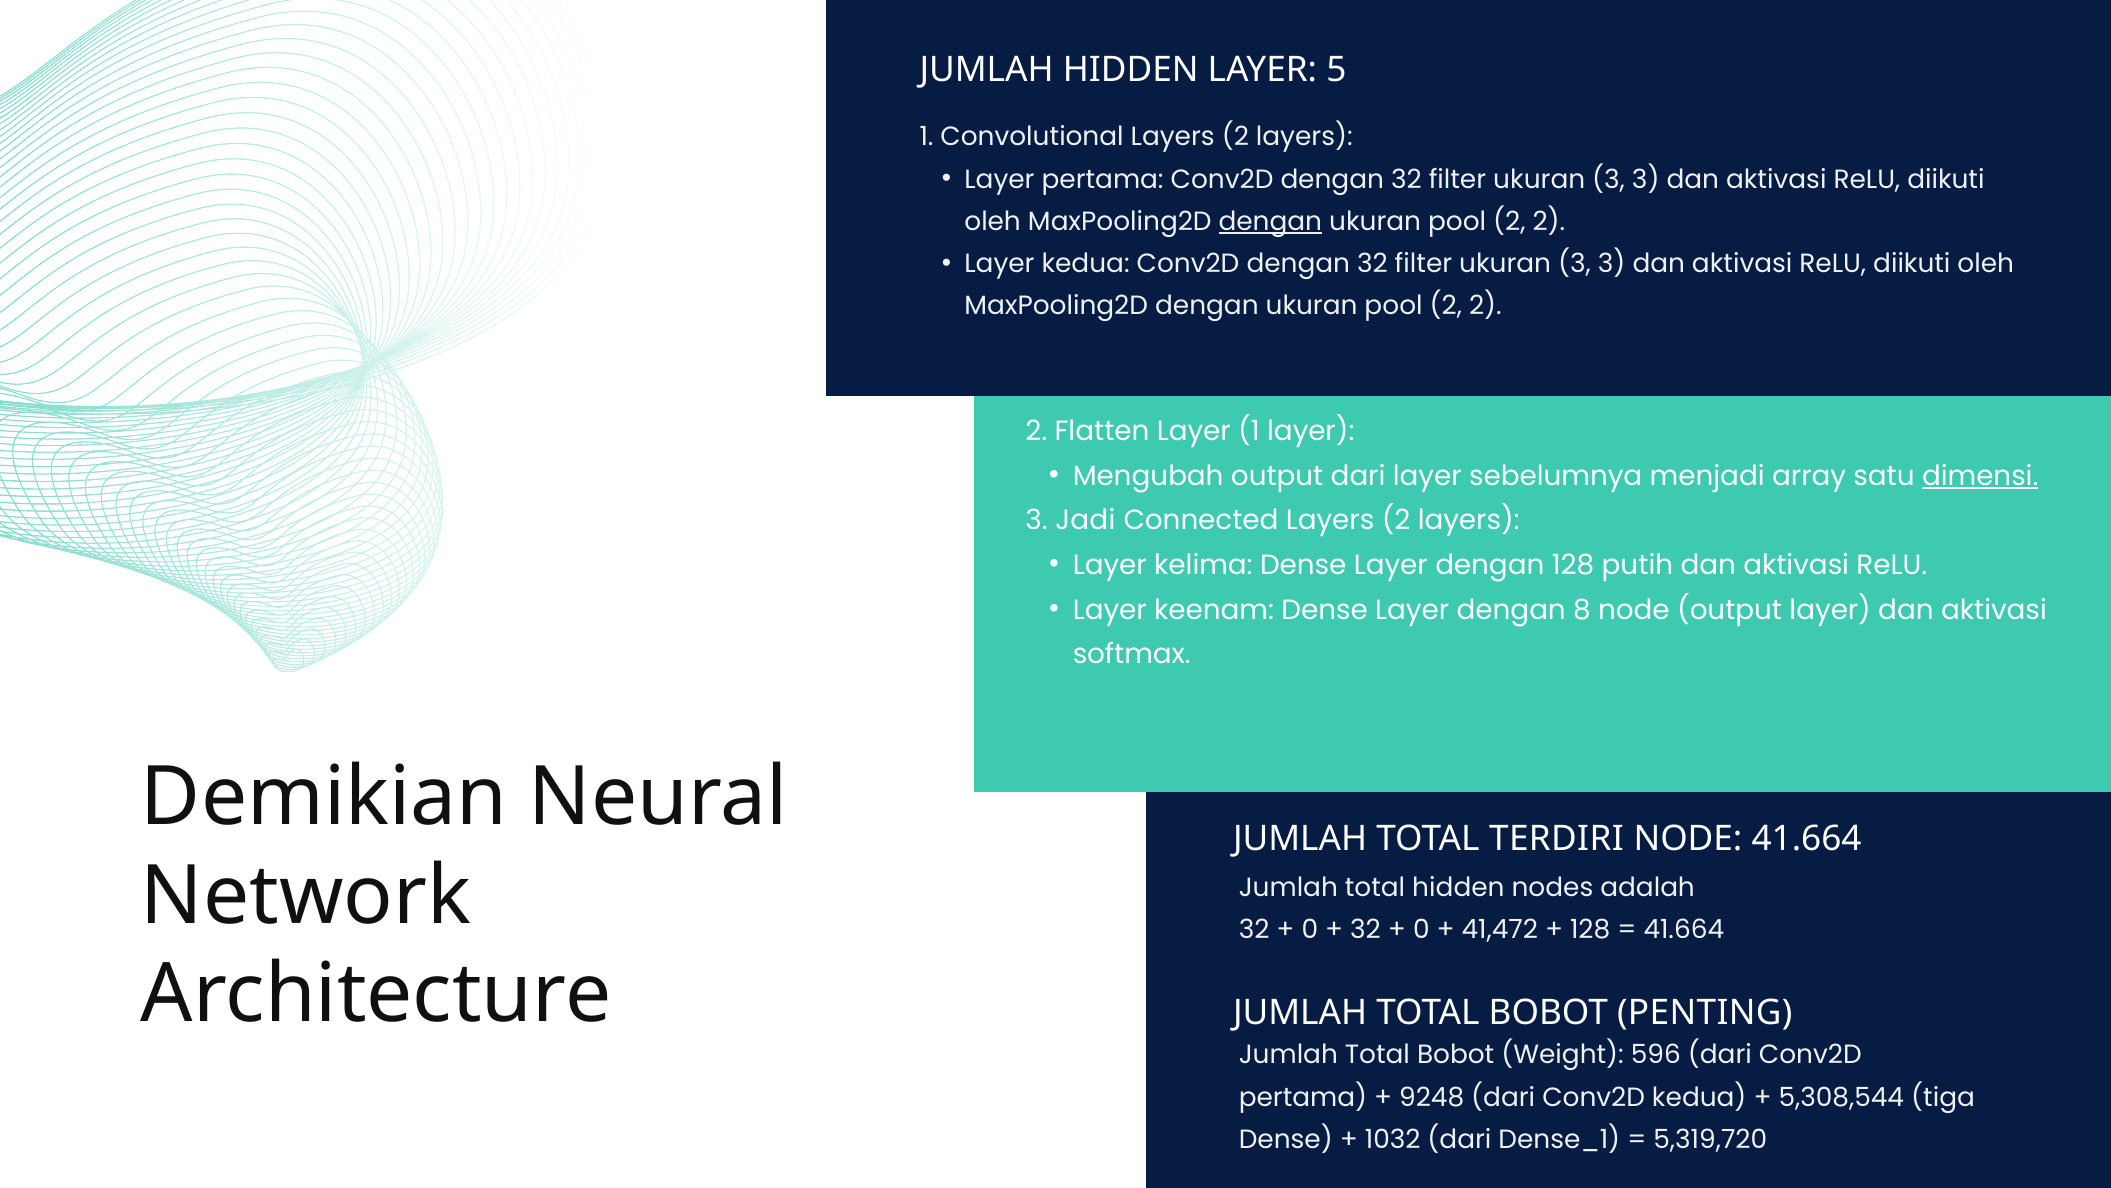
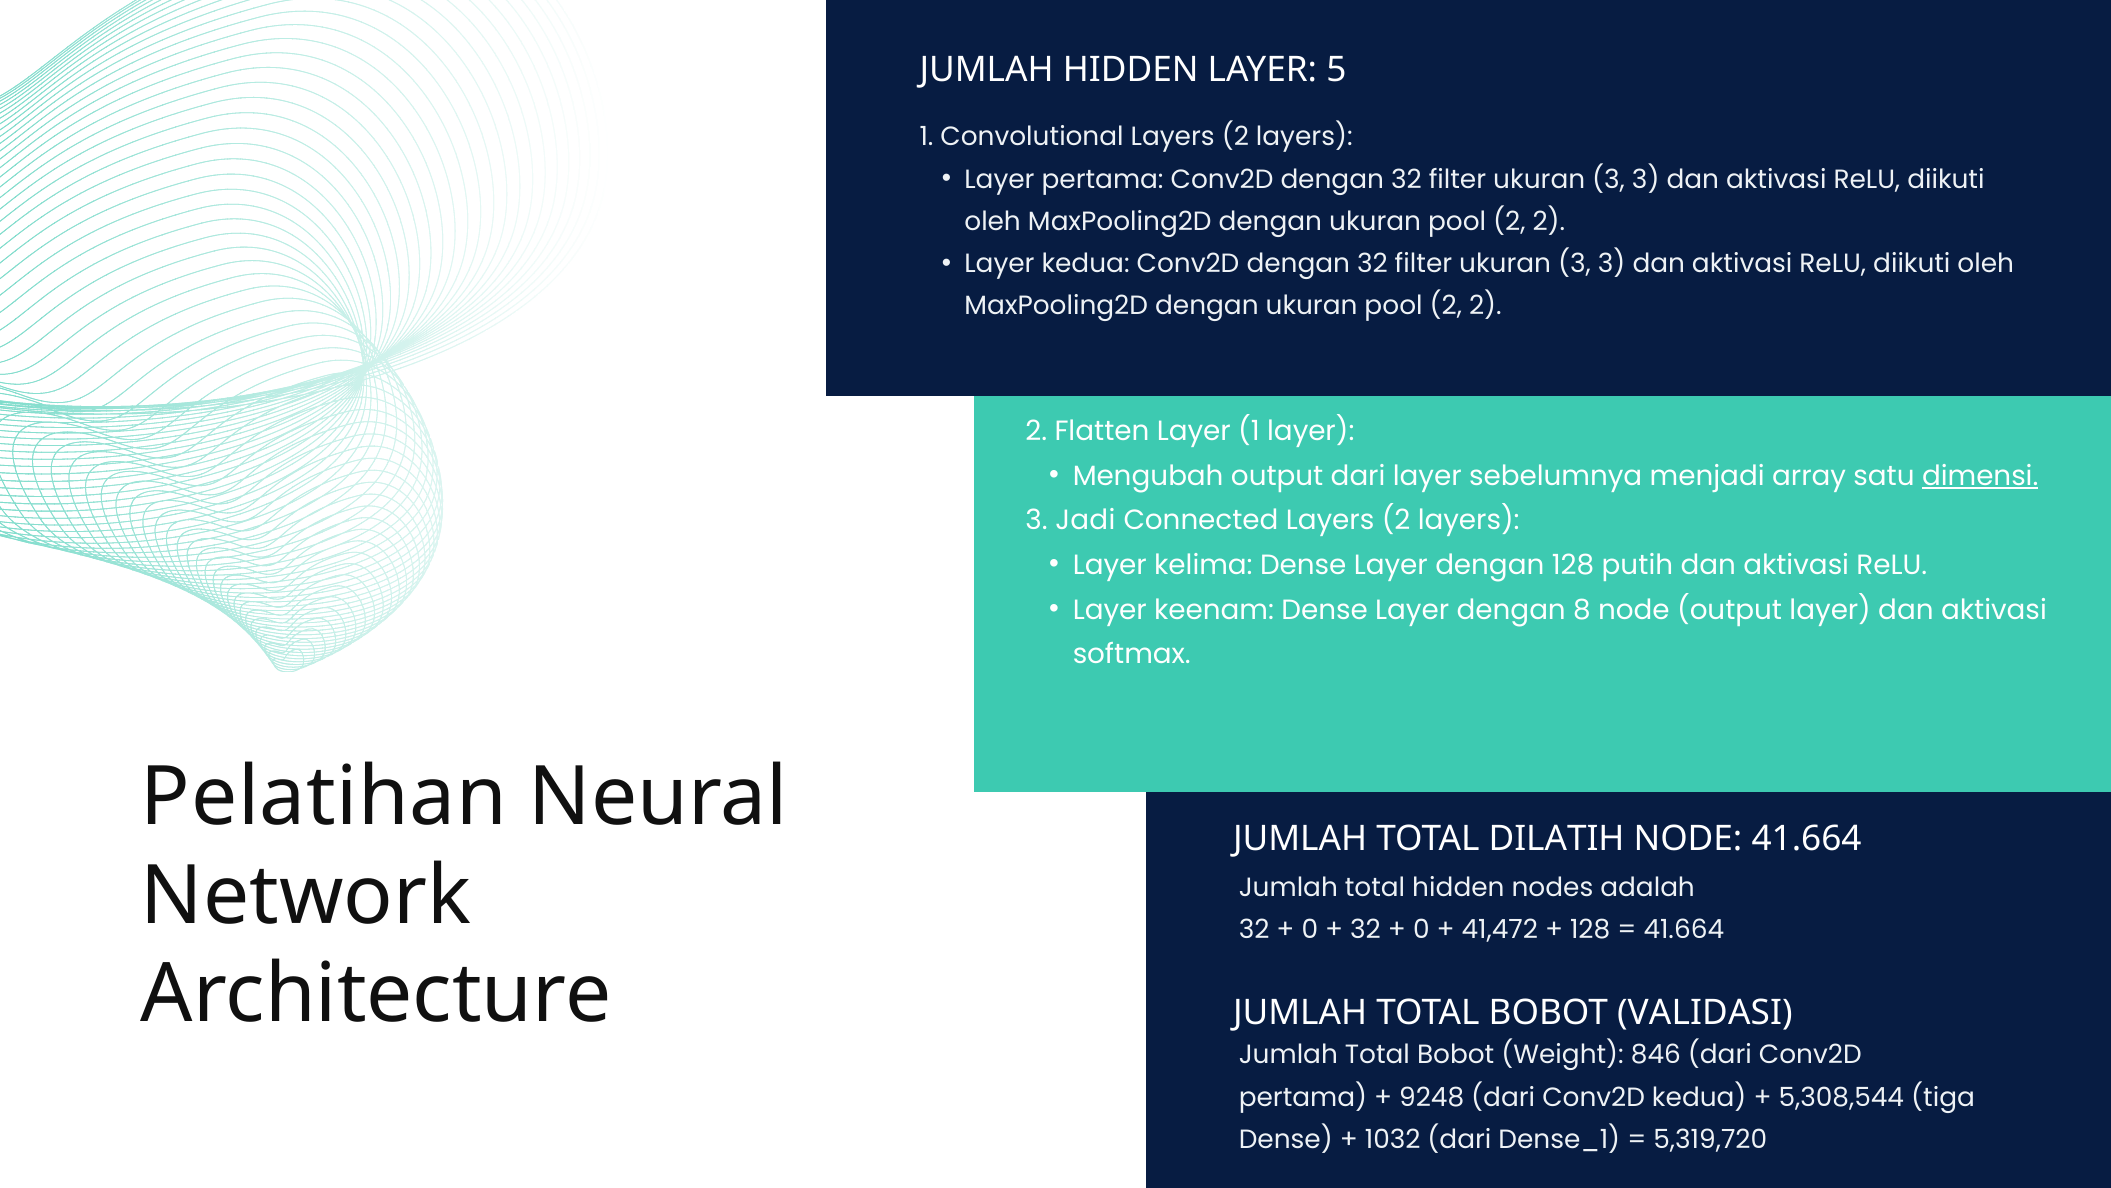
dengan at (1270, 221) underline: present -> none
Demikian: Demikian -> Pelatihan
TERDIRI: TERDIRI -> DILATIH
PENTING: PENTING -> VALIDASI
596: 596 -> 846
